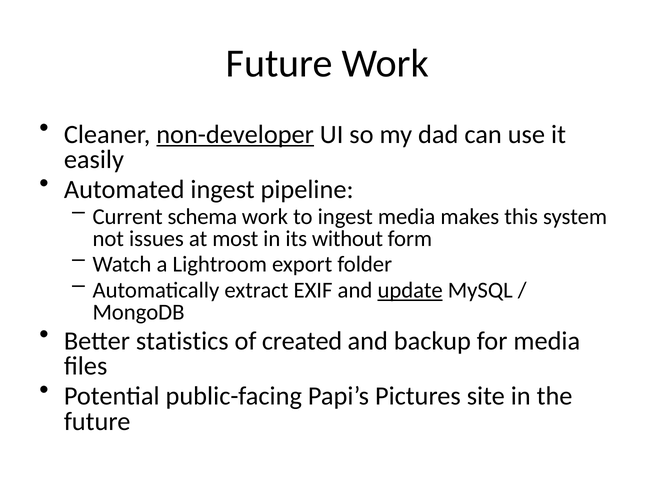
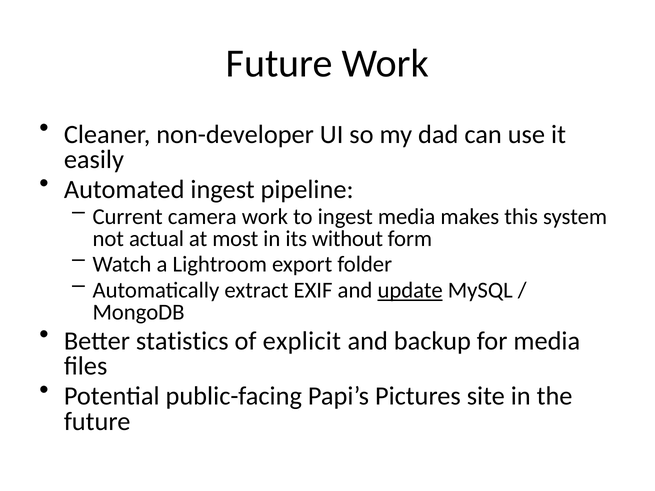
non-developer underline: present -> none
schema: schema -> camera
issues: issues -> actual
created: created -> explicit
